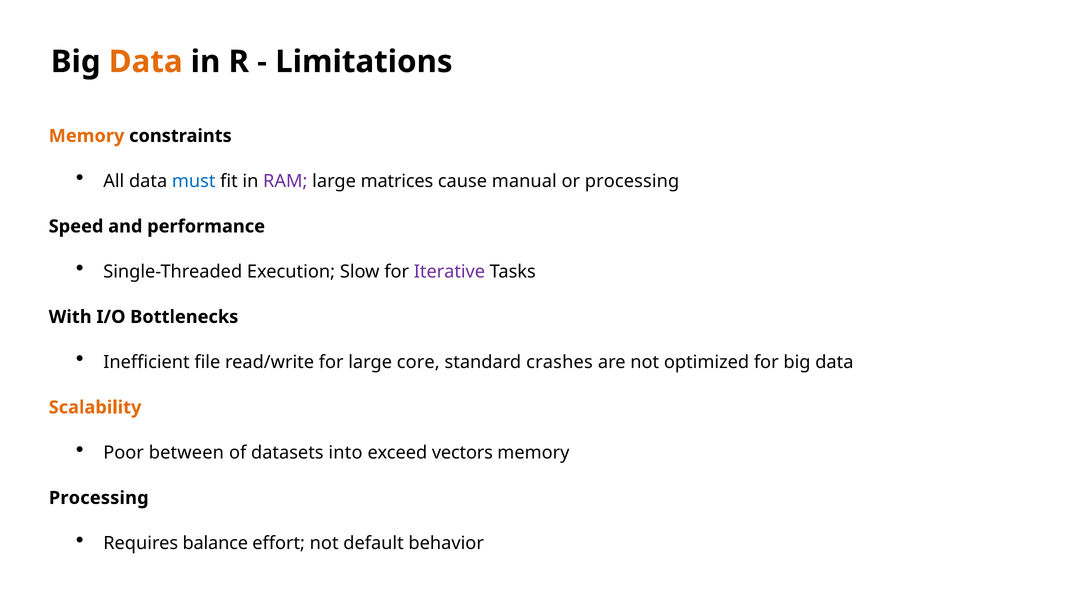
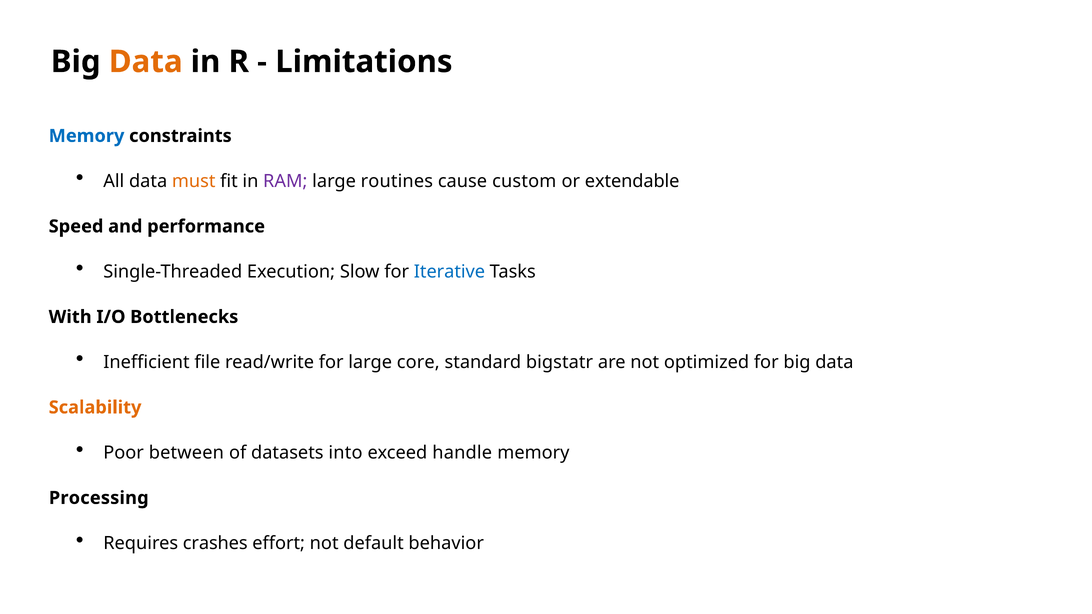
Memory at (87, 136) colour: orange -> blue
must colour: blue -> orange
matrices: matrices -> routines
manual: manual -> custom
or processing: processing -> extendable
Iterative colour: purple -> blue
crashes: crashes -> bigstatr
vectors: vectors -> handle
balance: balance -> crashes
